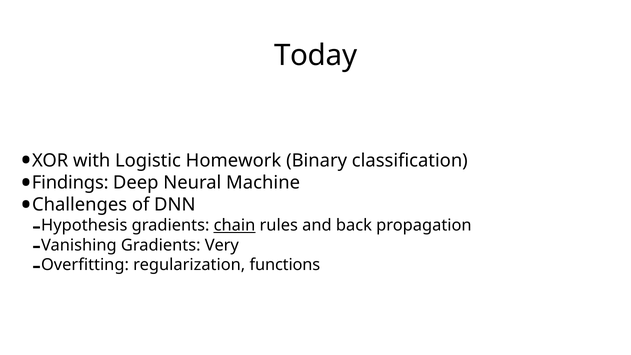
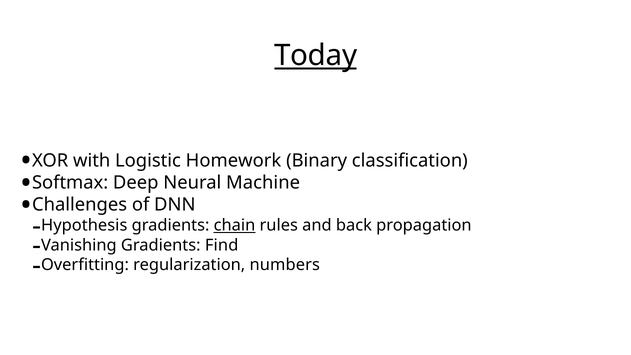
Today underline: none -> present
Findings: Findings -> Softmax
Very: Very -> Find
functions: functions -> numbers
